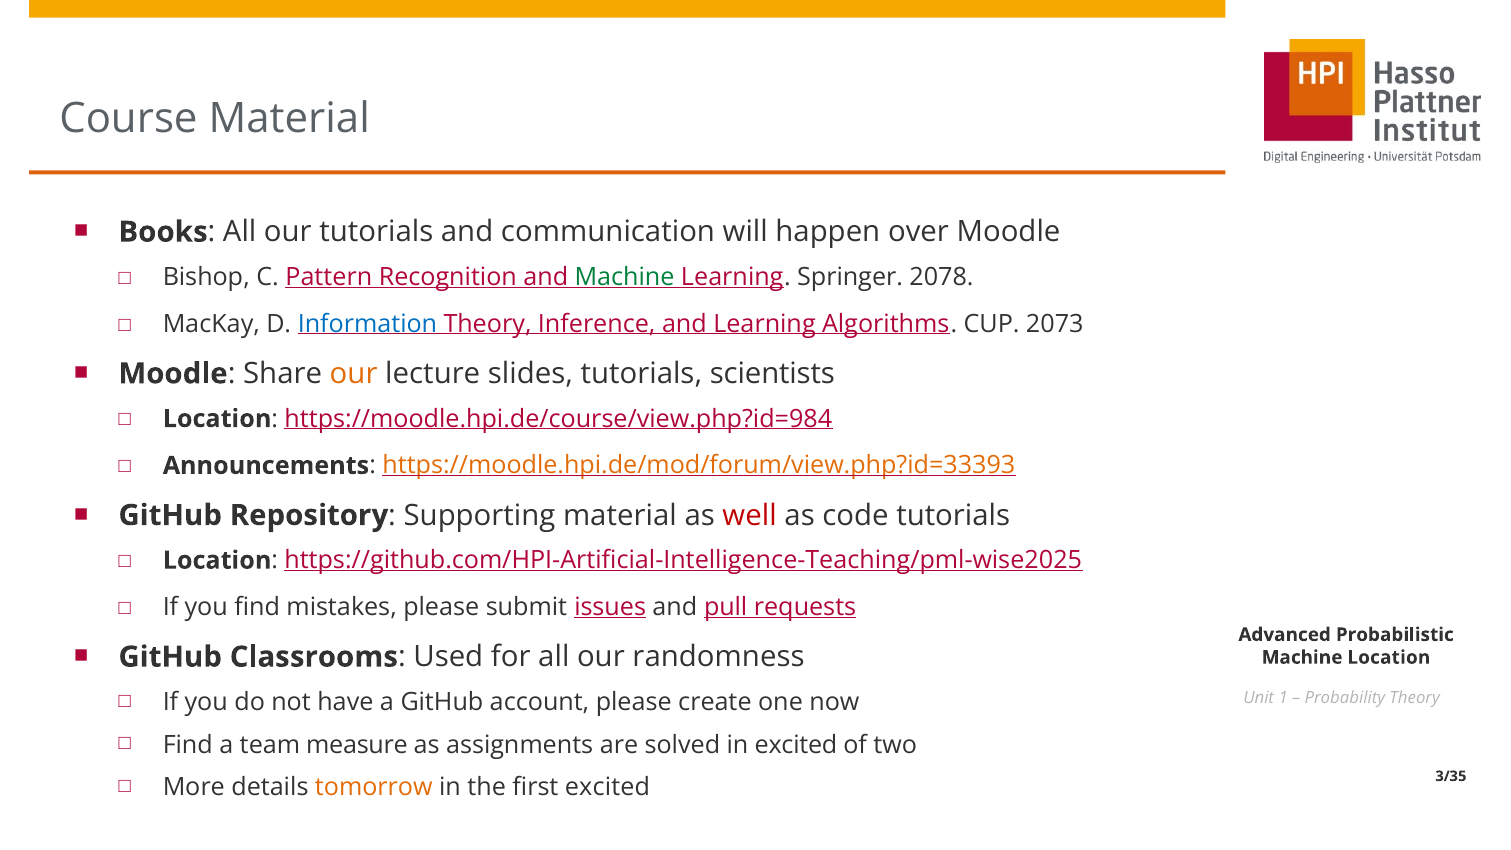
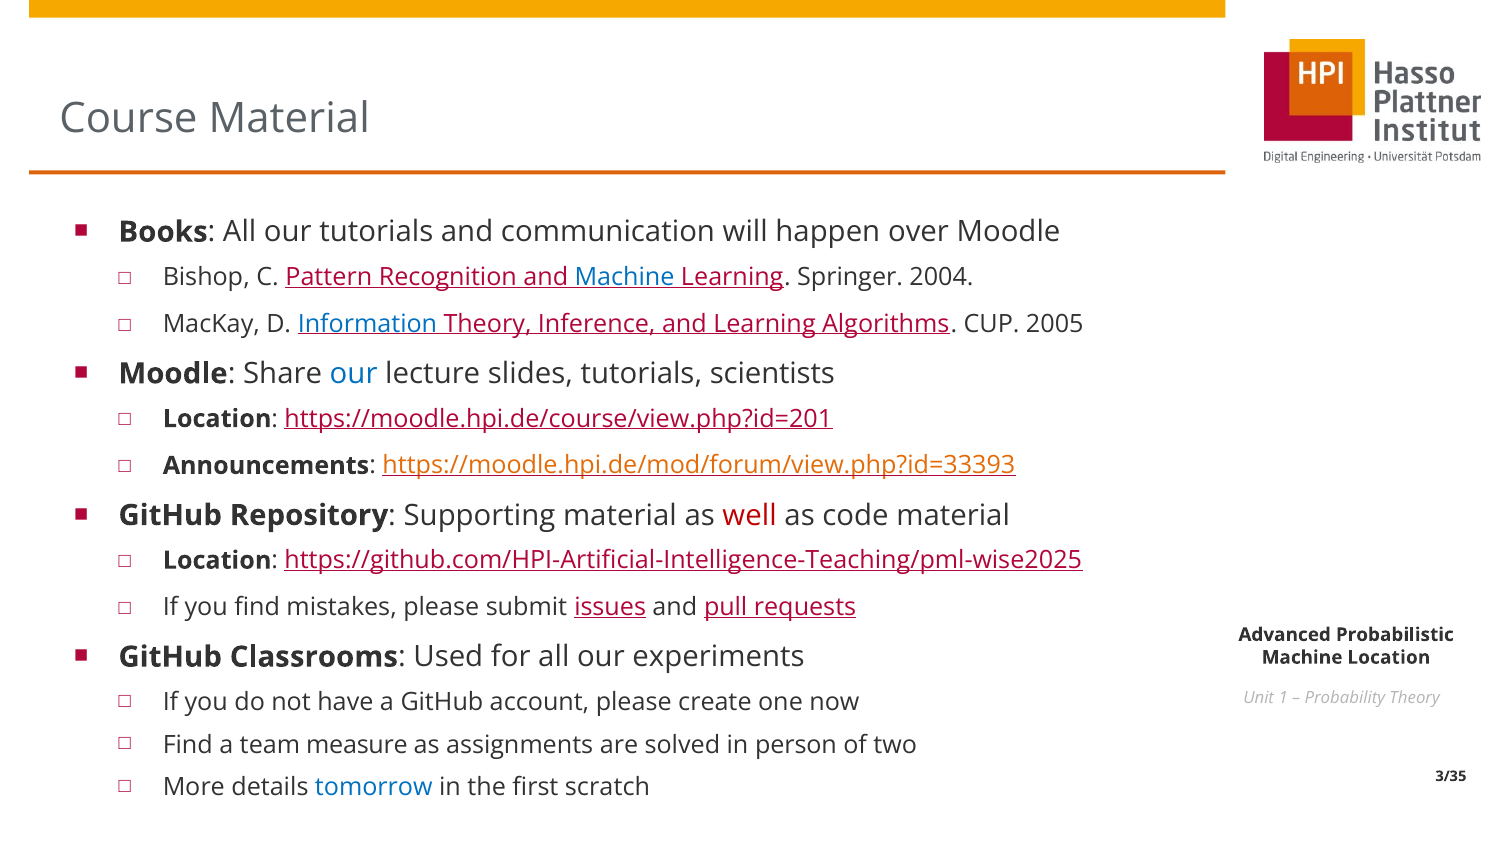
Machine at (625, 277) colour: green -> blue
2078: 2078 -> 2004
2073: 2073 -> 2005
our at (354, 374) colour: orange -> blue
https://moodle.hpi.de/course/view.php?id=984: https://moodle.hpi.de/course/view.php?id=984 -> https://moodle.hpi.de/course/view.php?id=201
code tutorials: tutorials -> material
randomness: randomness -> experiments
in excited: excited -> person
tomorrow colour: orange -> blue
first excited: excited -> scratch
